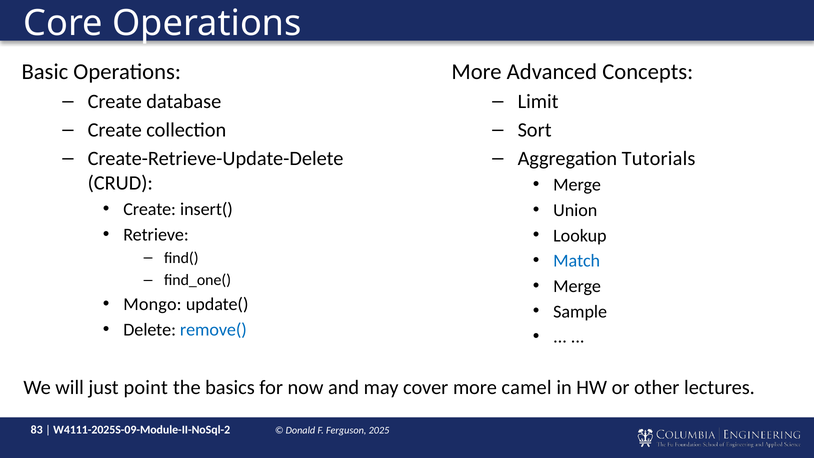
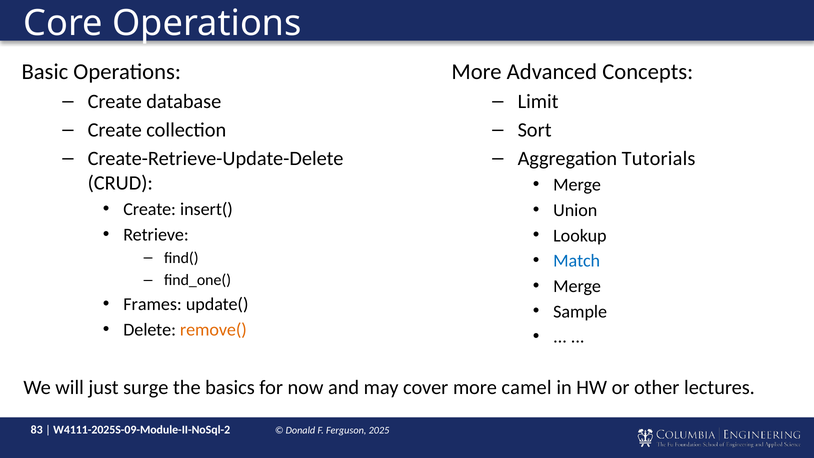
Mongo: Mongo -> Frames
remove( colour: blue -> orange
point: point -> surge
